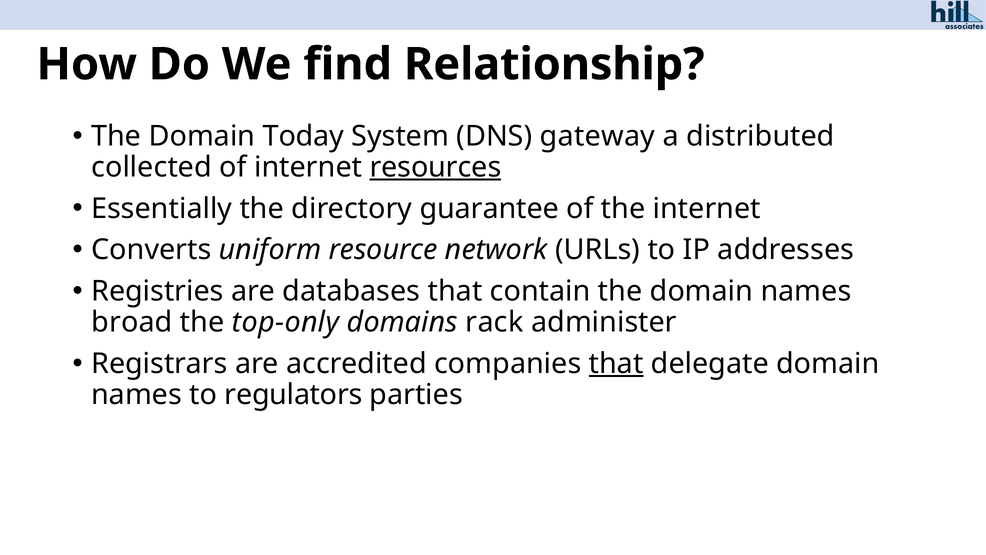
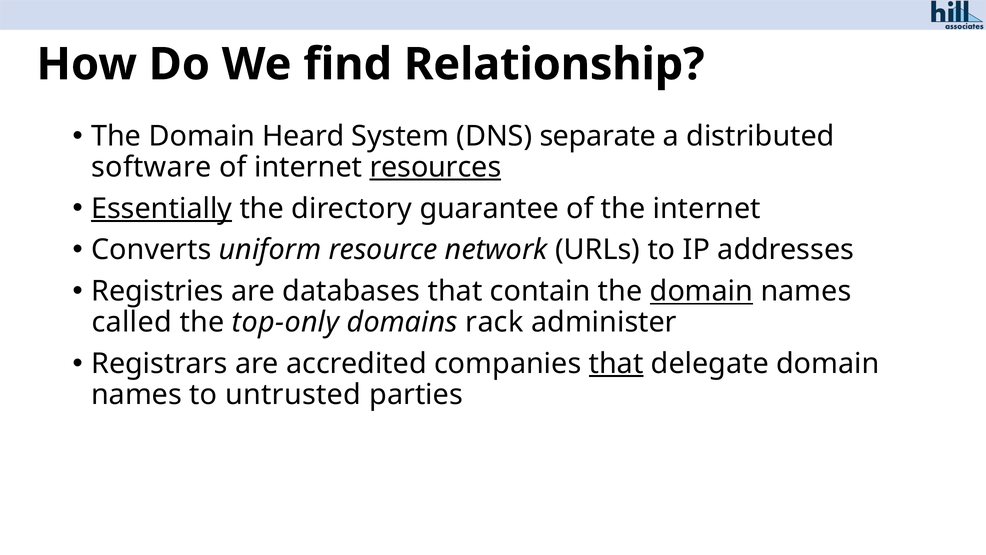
Today: Today -> Heard
gateway: gateway -> separate
collected: collected -> software
Essentially underline: none -> present
domain at (701, 291) underline: none -> present
broad: broad -> called
regulators: regulators -> untrusted
